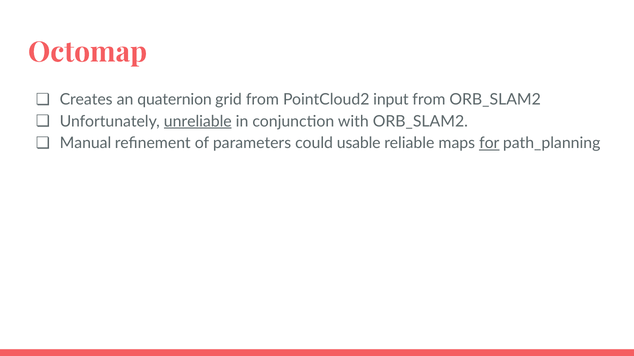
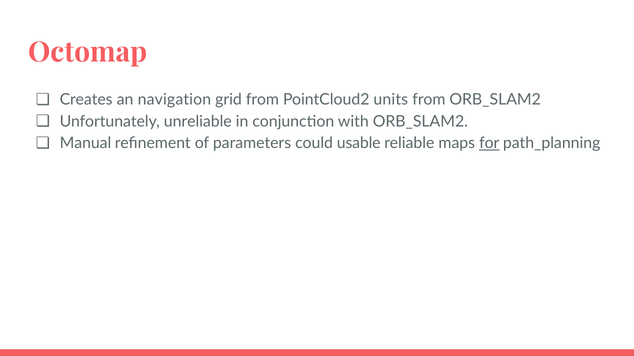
quaternion: quaternion -> navigation
input: input -> units
unreliable underline: present -> none
